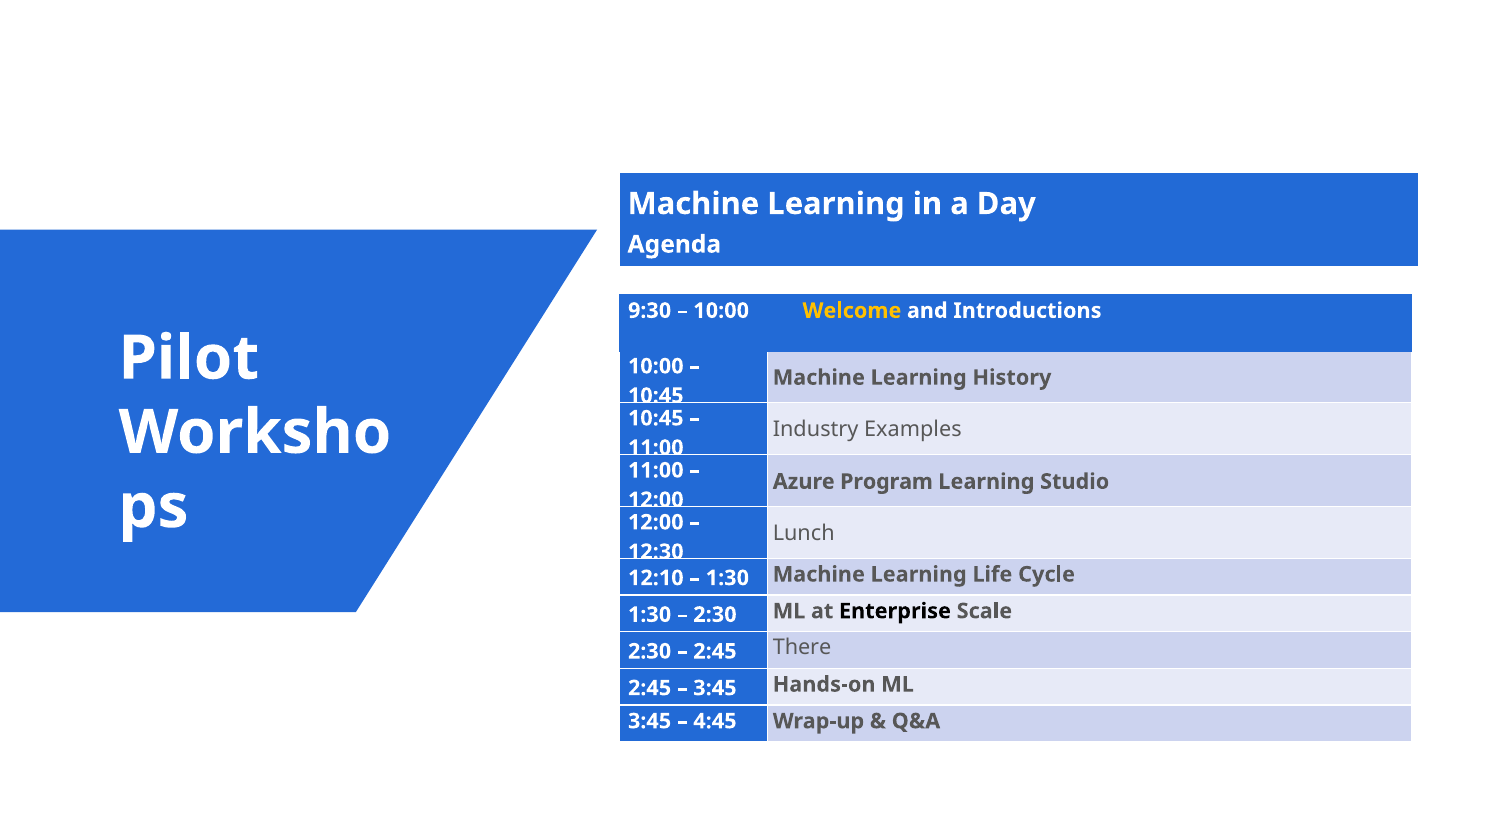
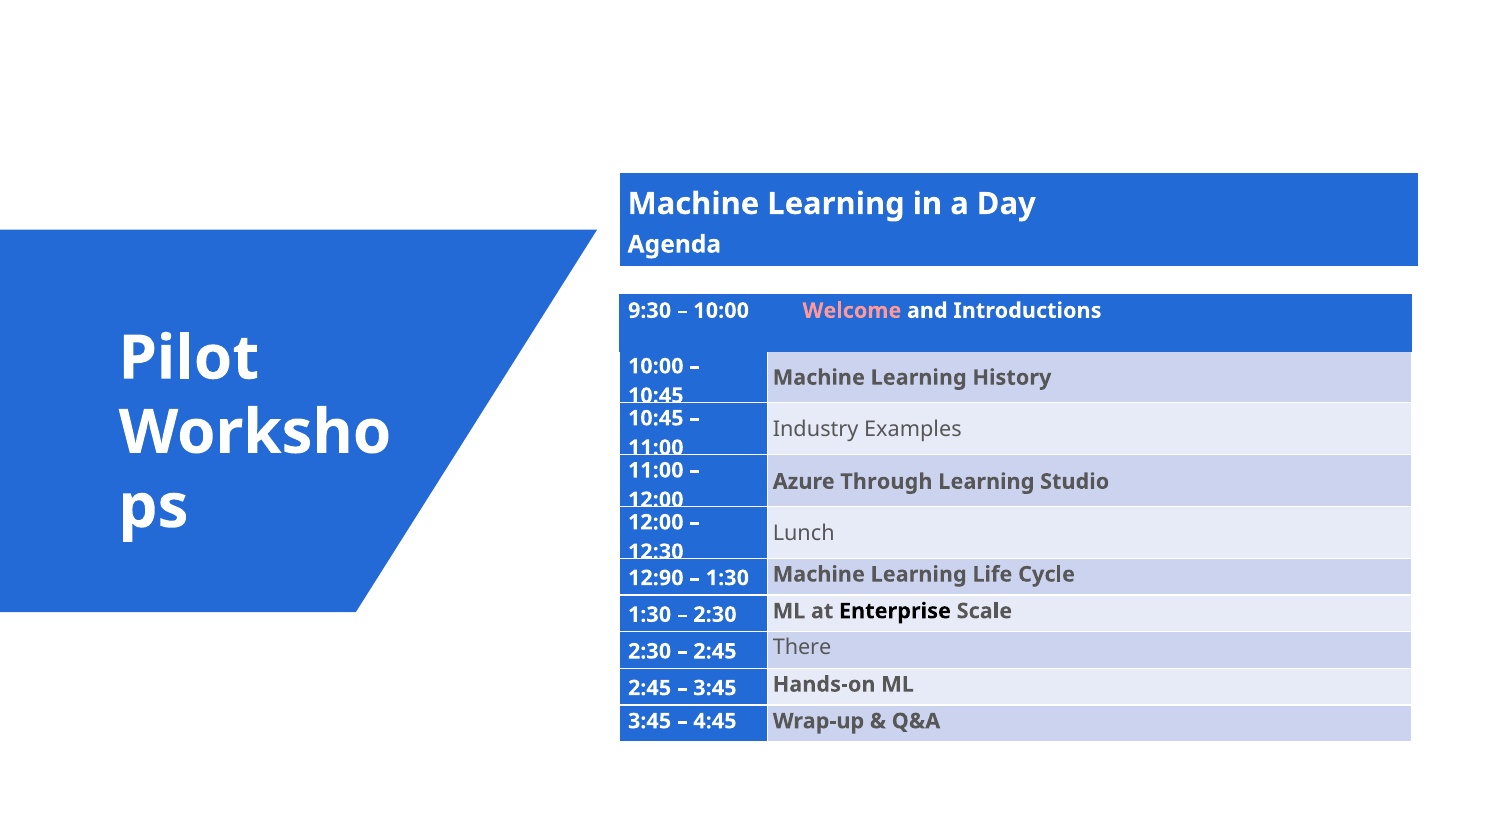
Welcome colour: yellow -> pink
Program: Program -> Through
12:10: 12:10 -> 12:90
